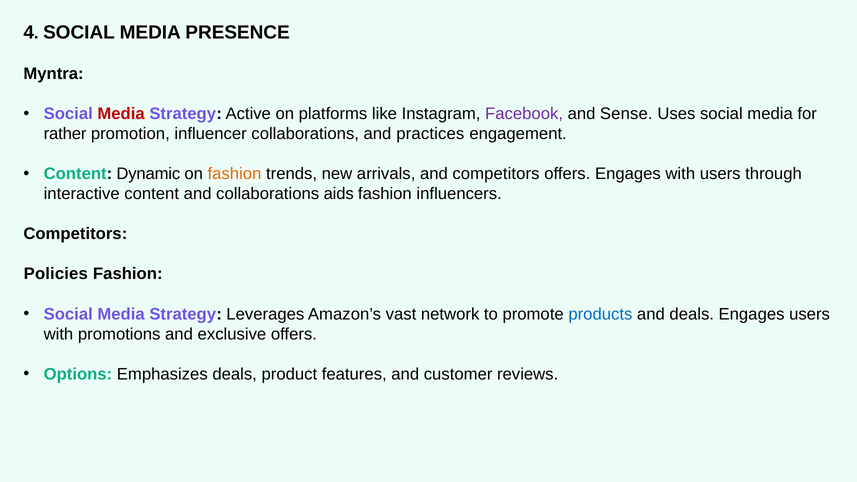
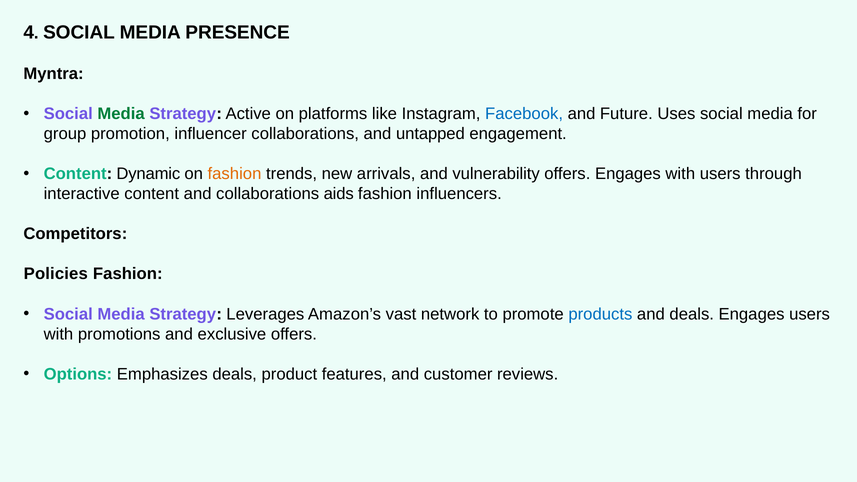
Media at (121, 114) colour: red -> green
Facebook colour: purple -> blue
Sense: Sense -> Future
rather: rather -> group
practices: practices -> untapped
and competitors: competitors -> vulnerability
